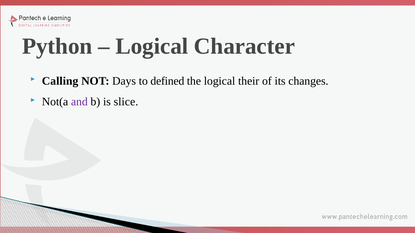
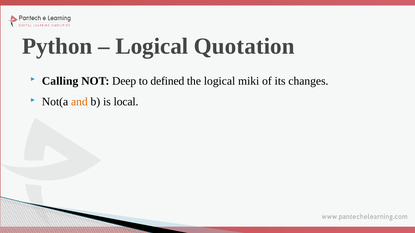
Character: Character -> Quotation
Days: Days -> Deep
their: their -> miki
and colour: purple -> orange
slice: slice -> local
